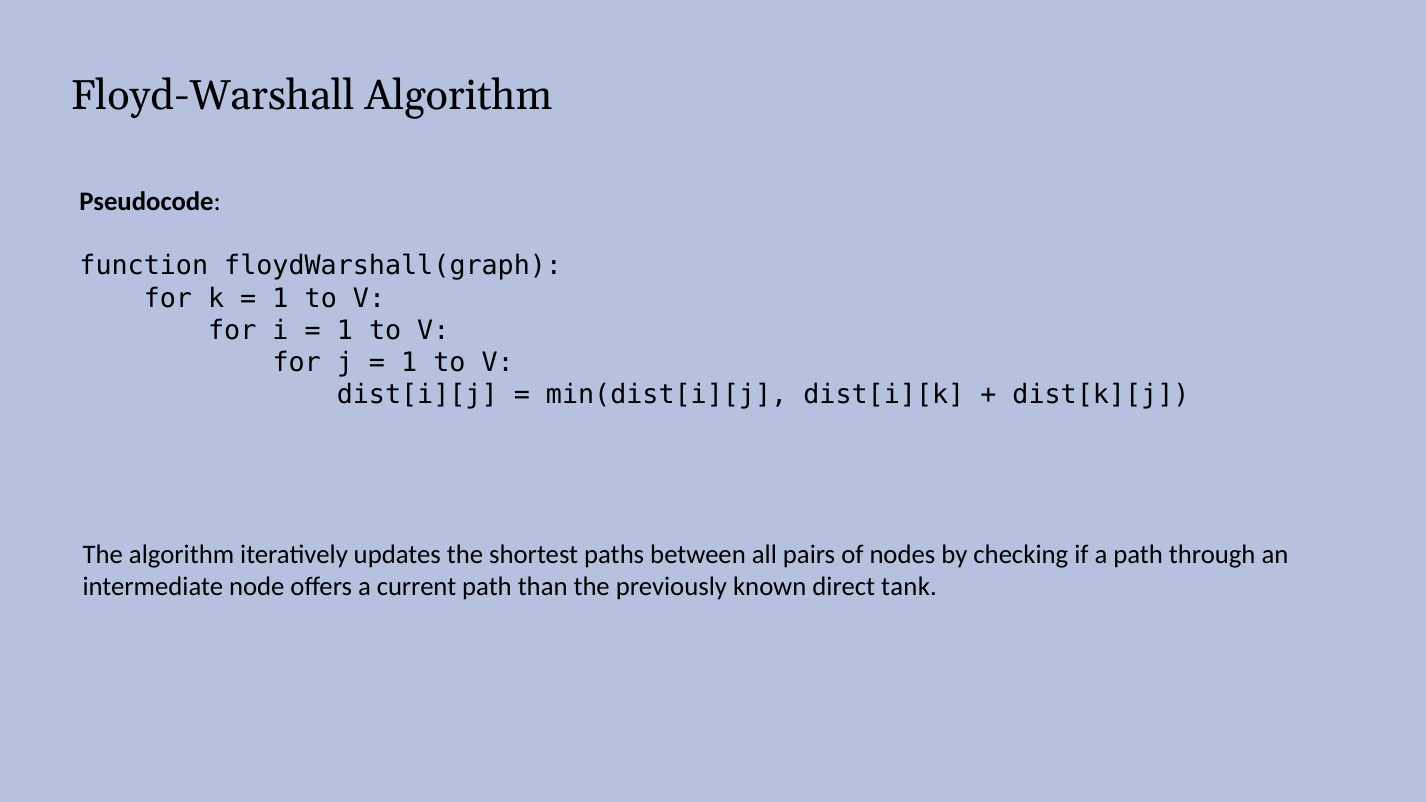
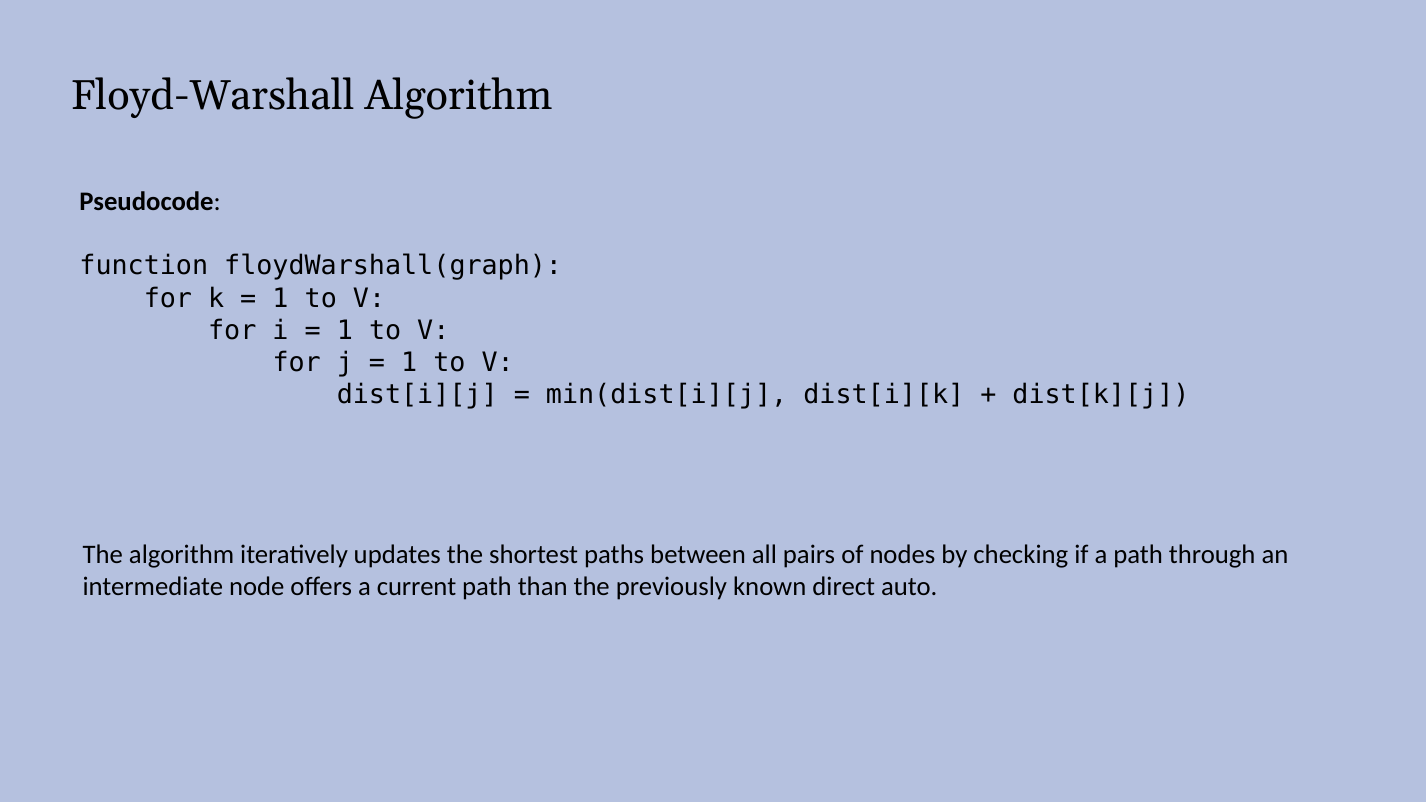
tank: tank -> auto
